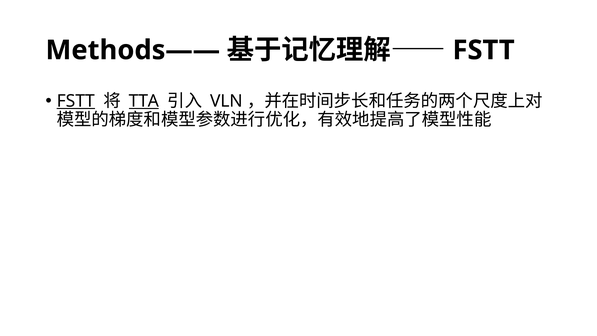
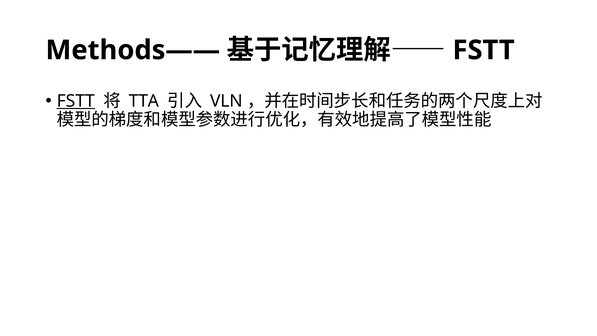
TTA underline: present -> none
